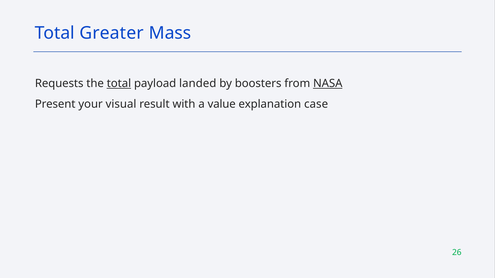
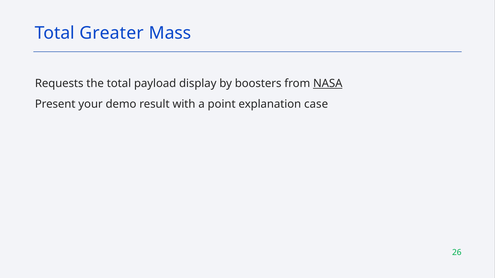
total at (119, 84) underline: present -> none
landed: landed -> display
visual: visual -> demo
value: value -> point
